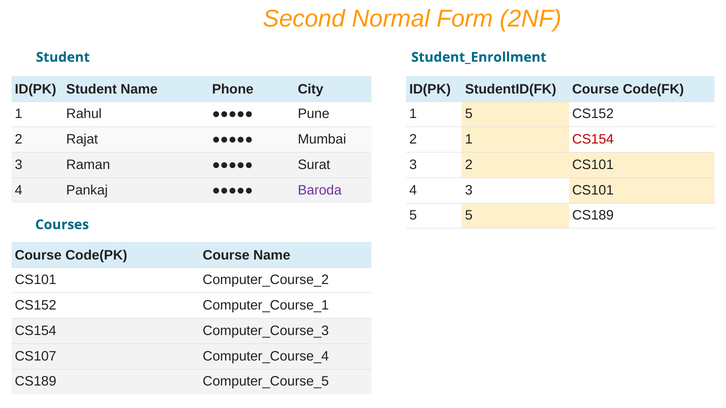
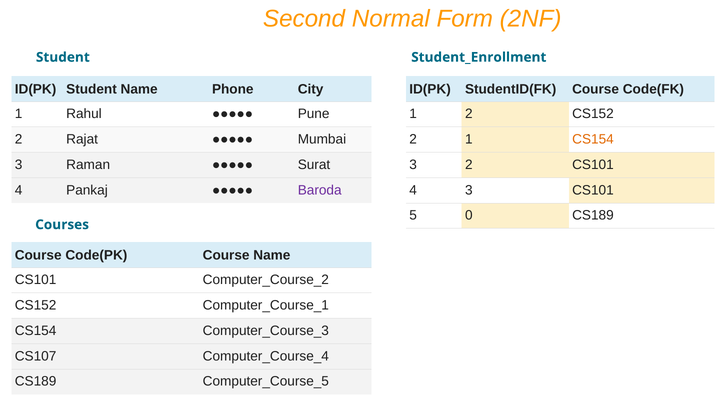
1 5: 5 -> 2
CS154 at (593, 139) colour: red -> orange
5 5: 5 -> 0
